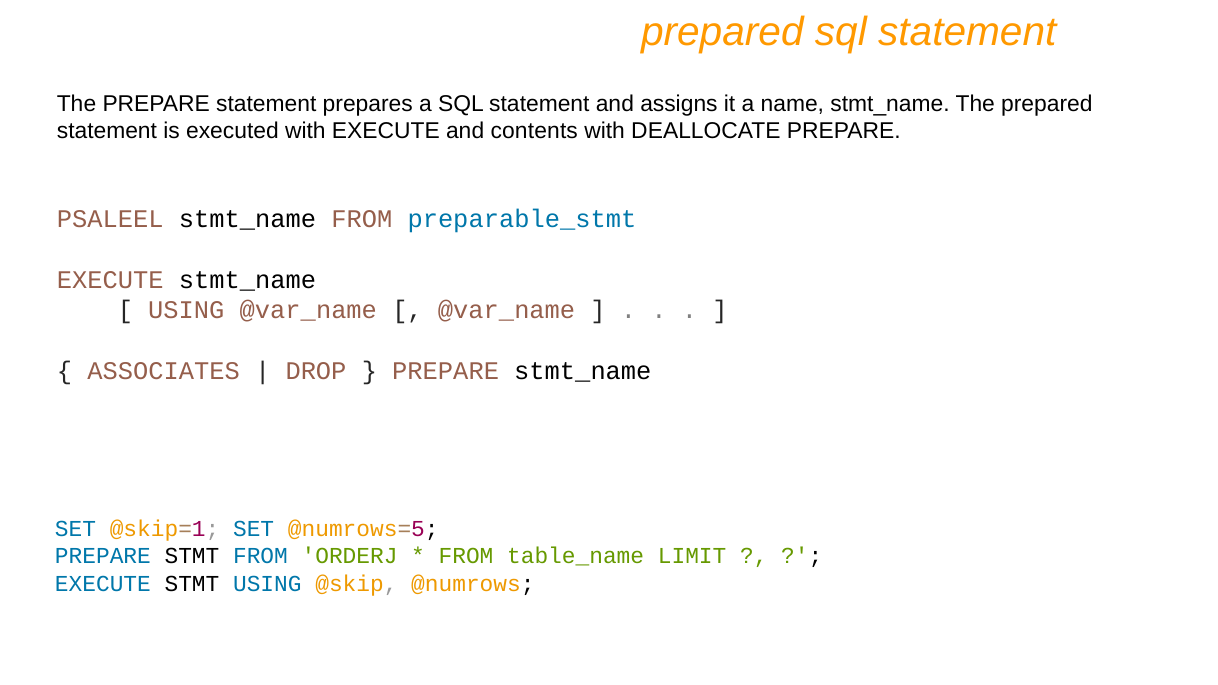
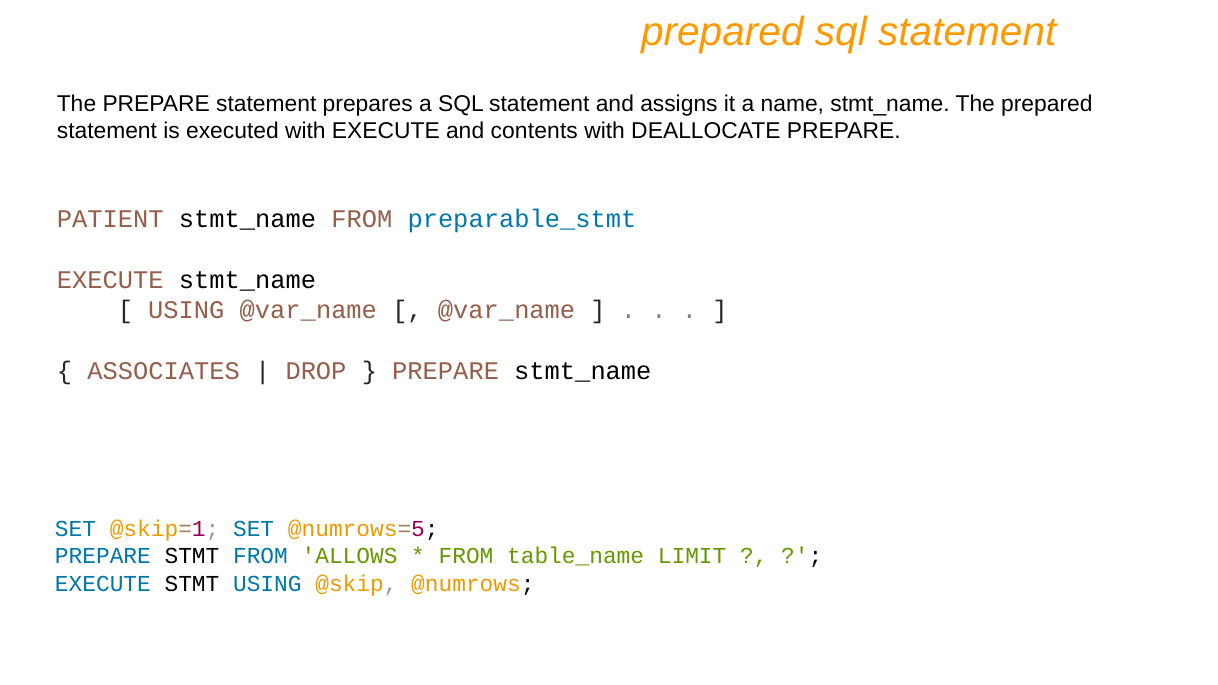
PSALEEL: PSALEEL -> PATIENT
ORDERJ: ORDERJ -> ALLOWS
